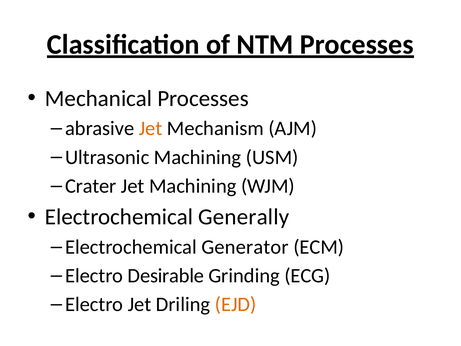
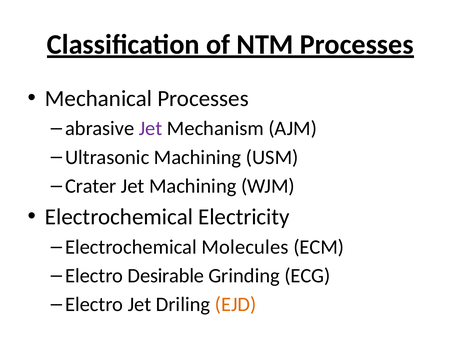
Jet at (151, 128) colour: orange -> purple
Generally: Generally -> Electricity
Generator: Generator -> Molecules
